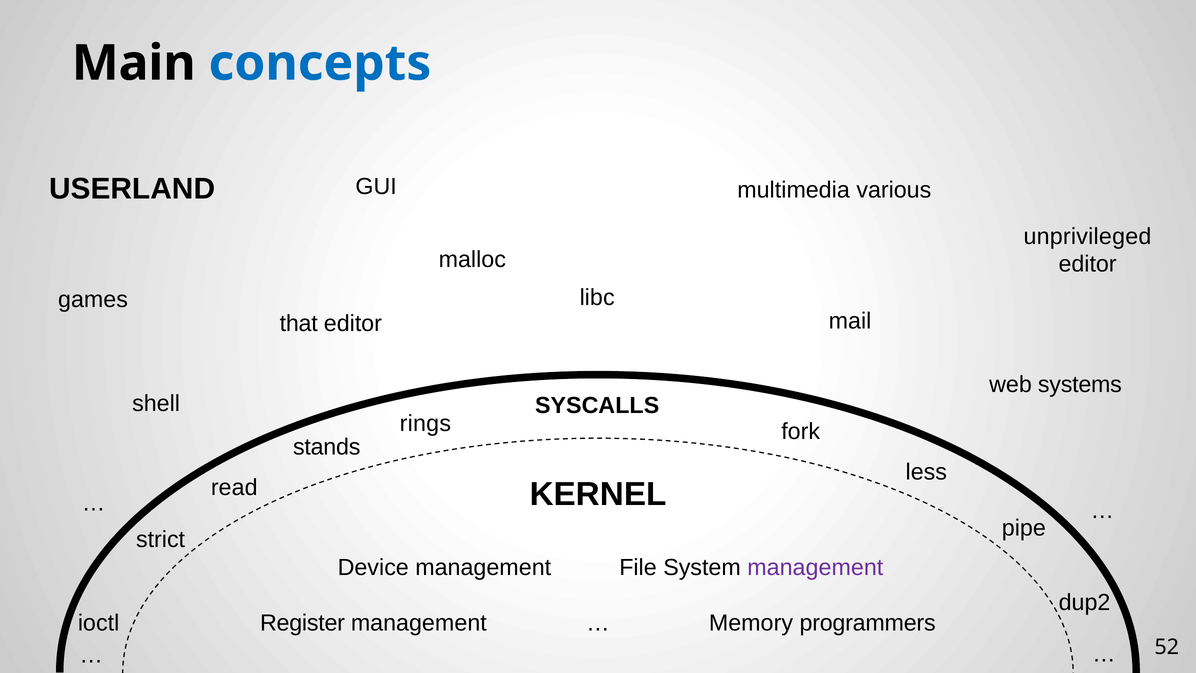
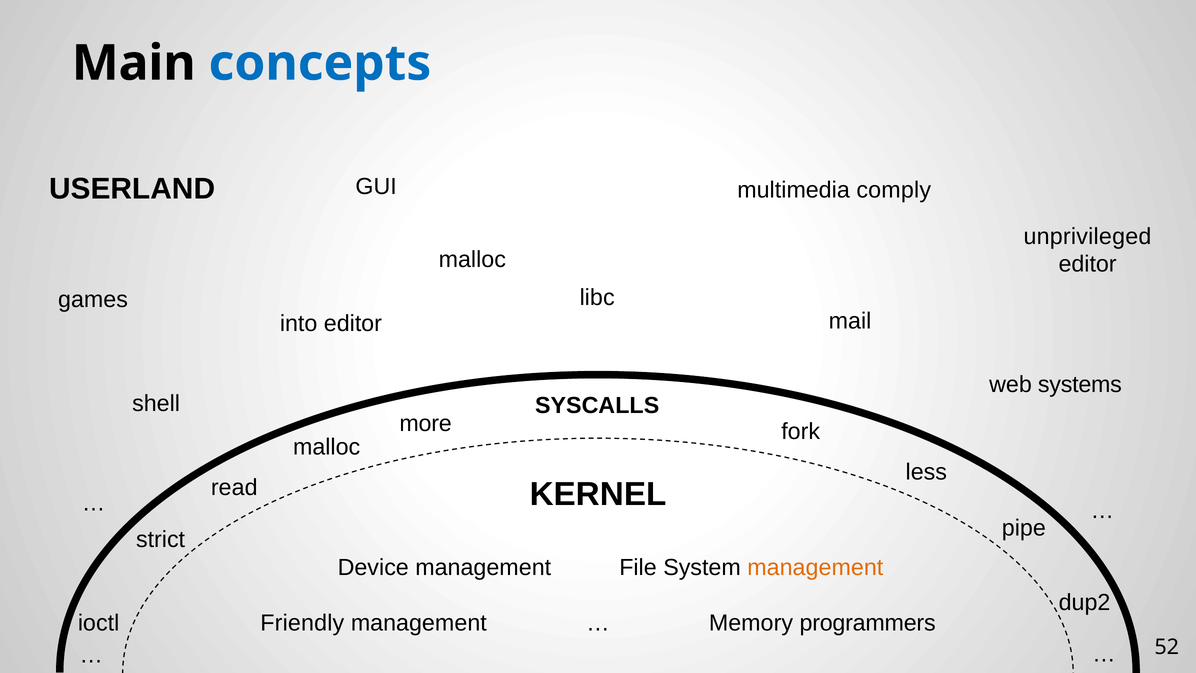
various: various -> comply
that: that -> into
rings: rings -> more
stands at (327, 447): stands -> malloc
management at (815, 567) colour: purple -> orange
Register: Register -> Friendly
